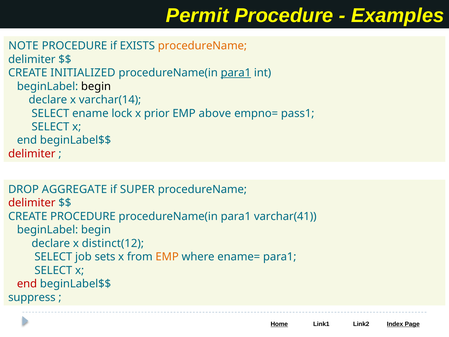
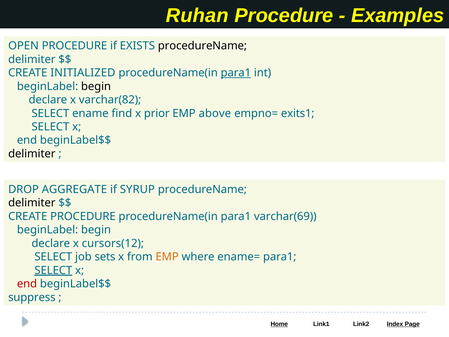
Permit: Permit -> Ruhan
NOTE: NOTE -> OPEN
procedureName at (202, 46) colour: orange -> black
varchar(14: varchar(14 -> varchar(82
lock: lock -> find
pass1: pass1 -> exits1
delimiter at (32, 154) colour: red -> black
SUPER: SUPER -> SYRUP
delimiter at (32, 203) colour: red -> black
varchar(41: varchar(41 -> varchar(69
distinct(12: distinct(12 -> cursors(12
SELECT at (53, 270) underline: none -> present
